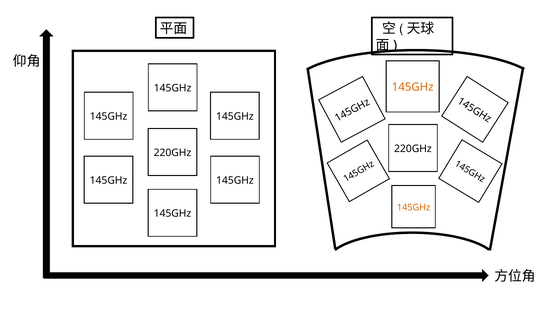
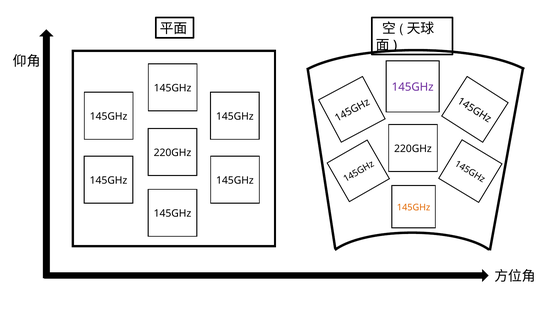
145GHz at (413, 87) colour: orange -> purple
